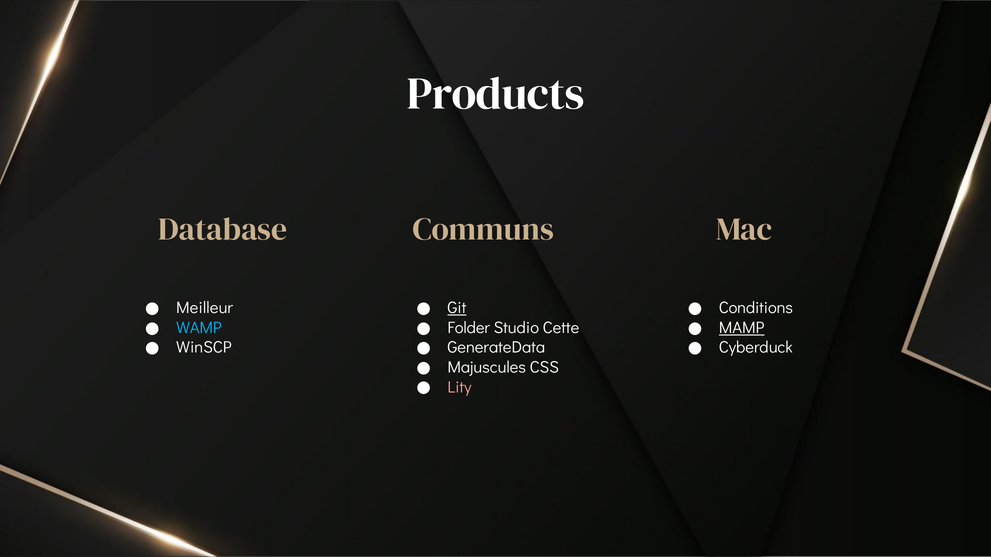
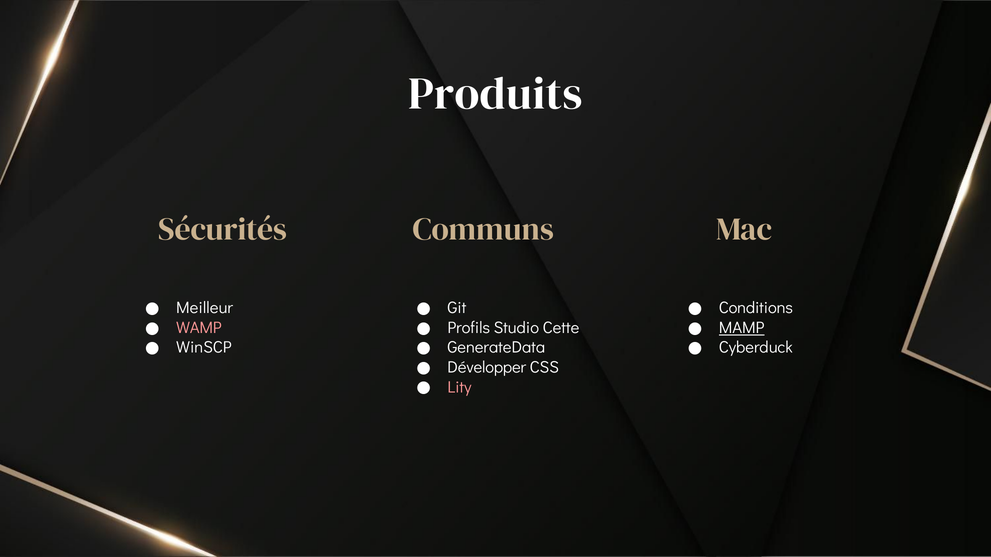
Products: Products -> Produits
Database: Database -> Sécurités
Git underline: present -> none
WAMP colour: light blue -> pink
Folder: Folder -> Profils
Majuscules: Majuscules -> Développer
